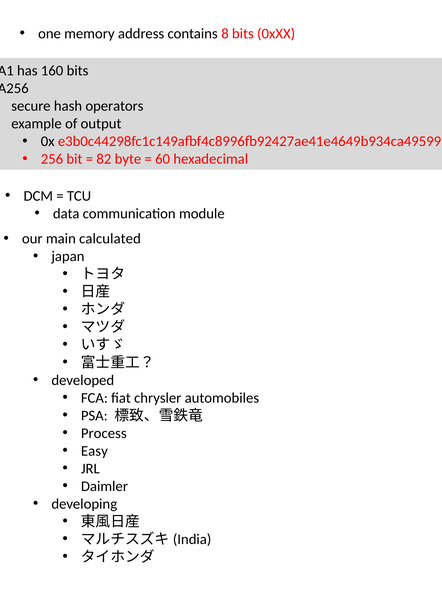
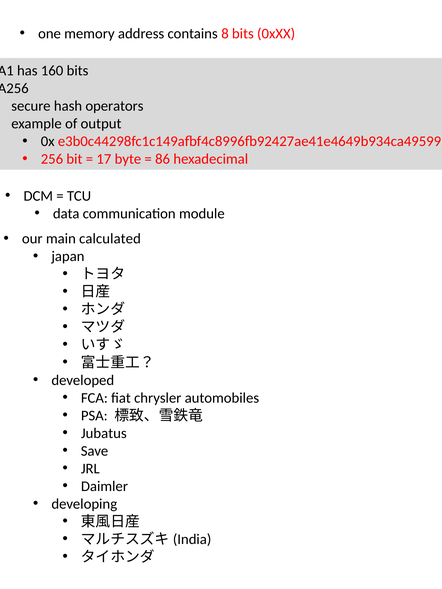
82: 82 -> 17
60: 60 -> 86
Process: Process -> Jubatus
Easy: Easy -> Save
